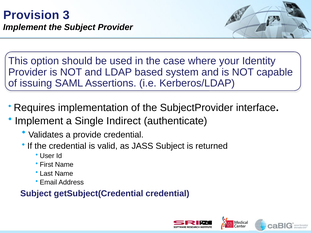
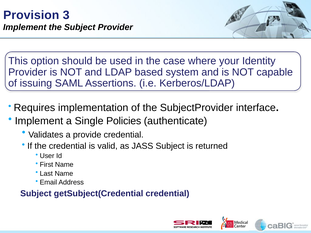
Indirect: Indirect -> Policies
